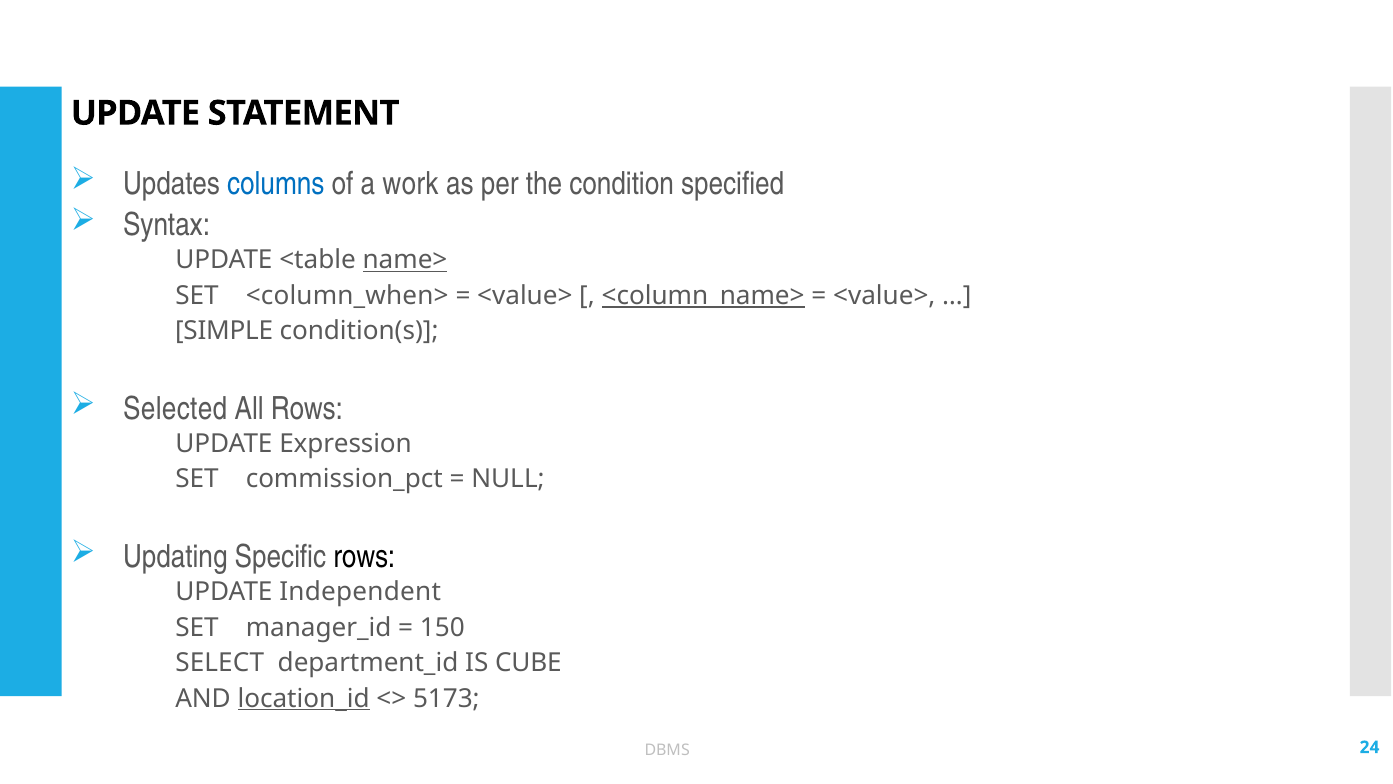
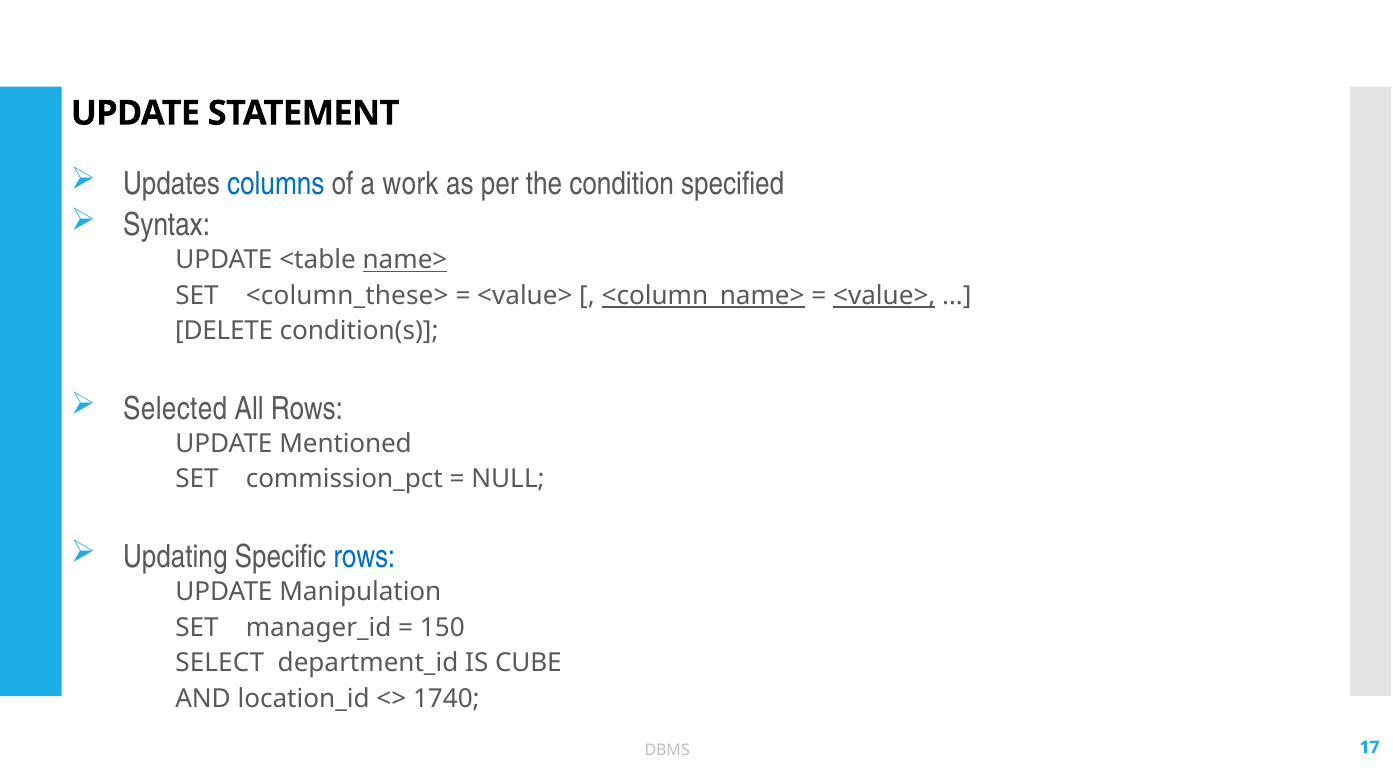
<column_when>: <column_when> -> <column_these>
<value> at (884, 296) underline: none -> present
SIMPLE: SIMPLE -> DELETE
Expression: Expression -> Mentioned
rows at (364, 557) colour: black -> blue
Independent: Independent -> Manipulation
location_id underline: present -> none
5173: 5173 -> 1740
24: 24 -> 17
